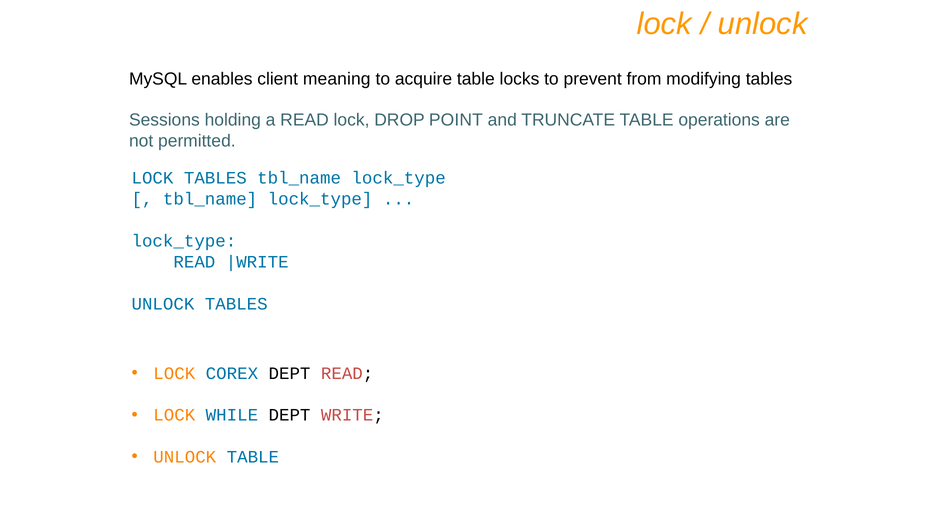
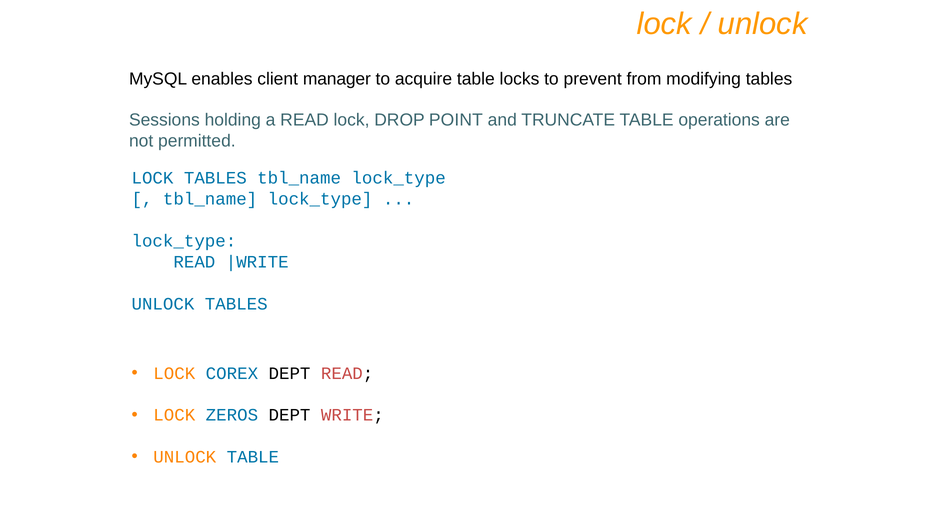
meaning: meaning -> manager
WHILE: WHILE -> ZEROS
